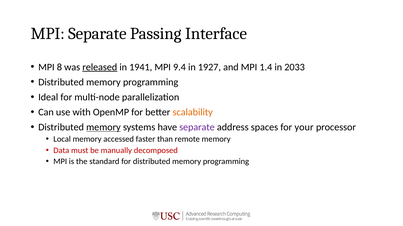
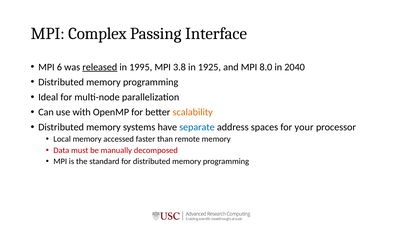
MPI Separate: Separate -> Complex
8: 8 -> 6
1941: 1941 -> 1995
9.4: 9.4 -> 3.8
1927: 1927 -> 1925
1.4: 1.4 -> 8.0
2033: 2033 -> 2040
memory at (103, 128) underline: present -> none
separate at (197, 128) colour: purple -> blue
